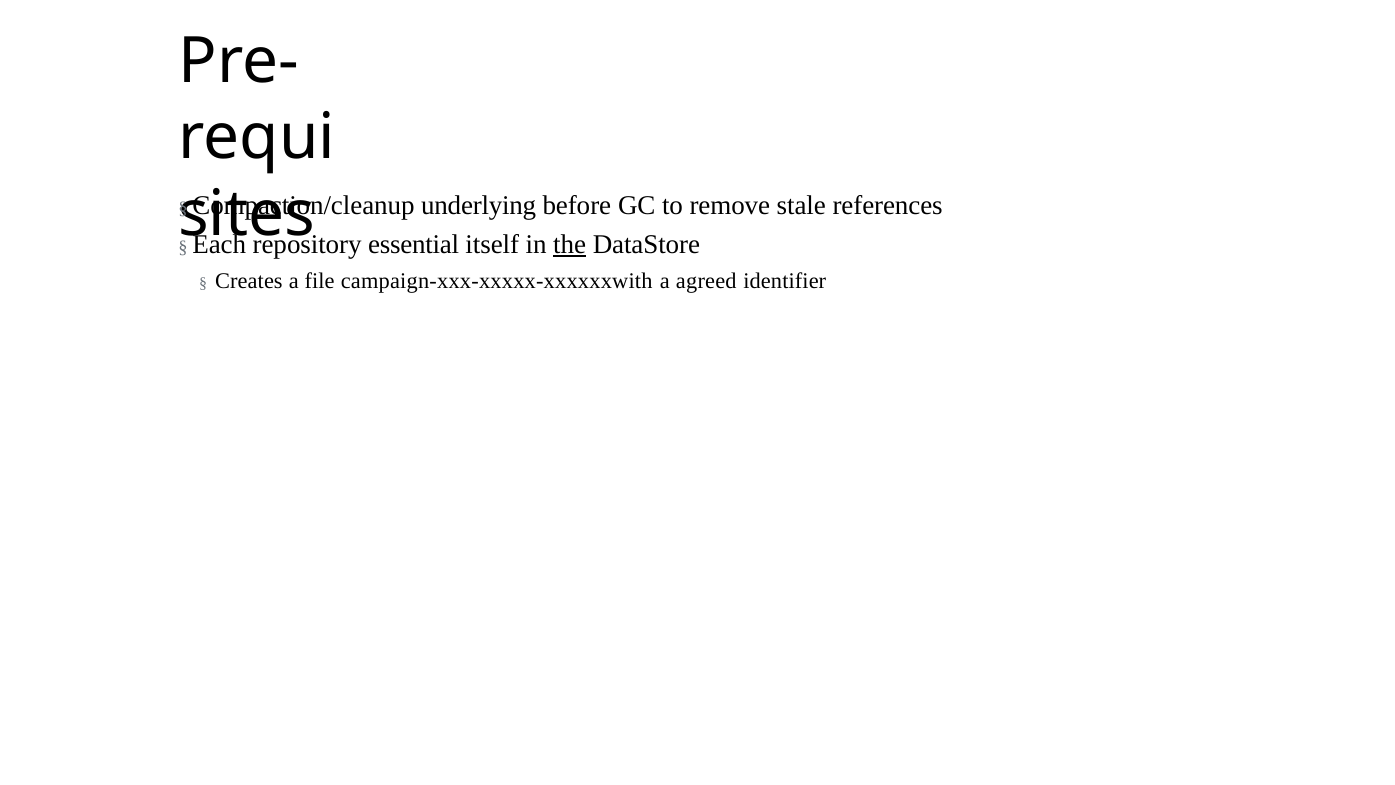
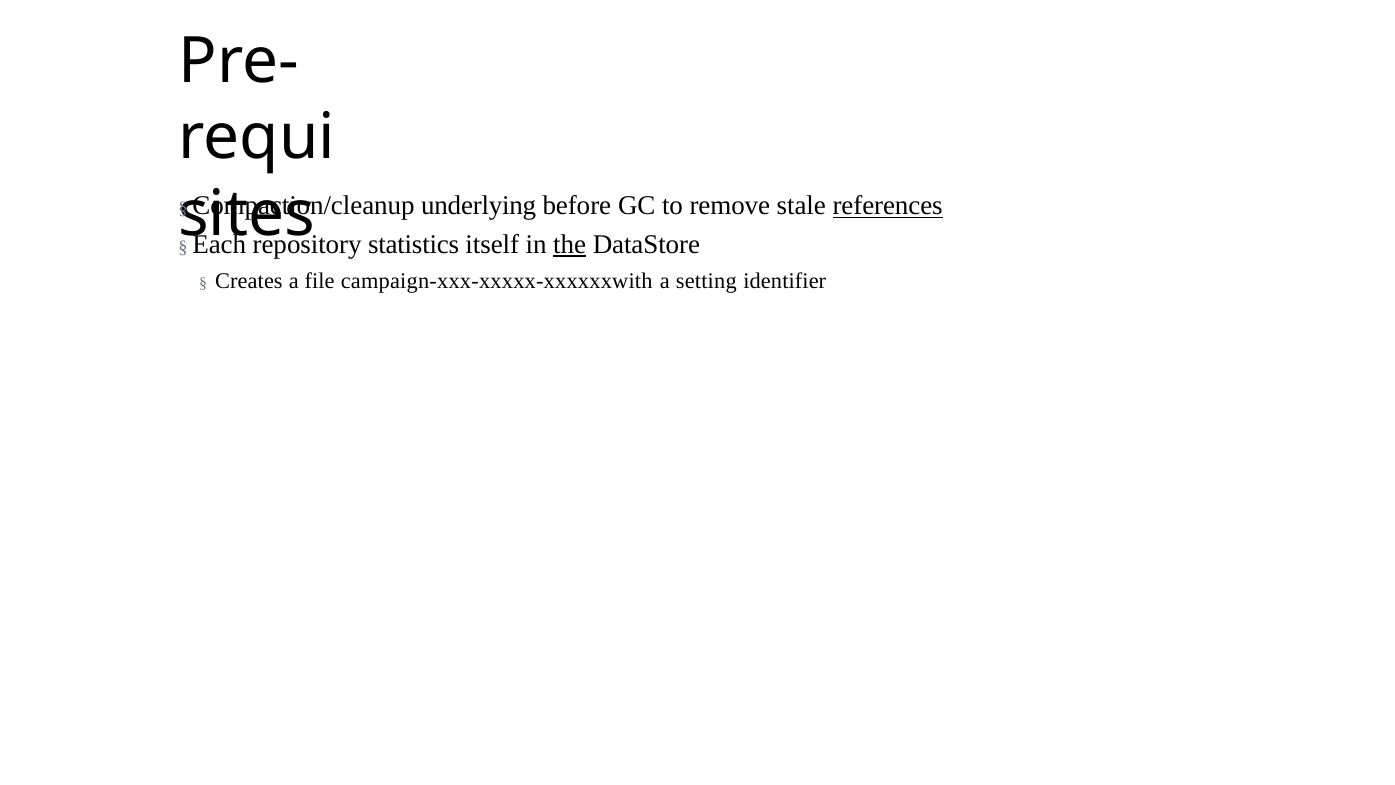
references underline: none -> present
essential: essential -> statistics
agreed: agreed -> setting
